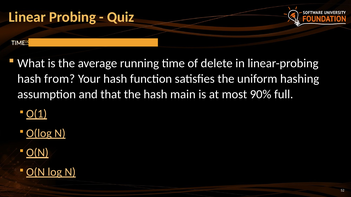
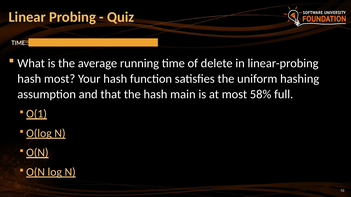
hash from: from -> most
90%: 90% -> 58%
